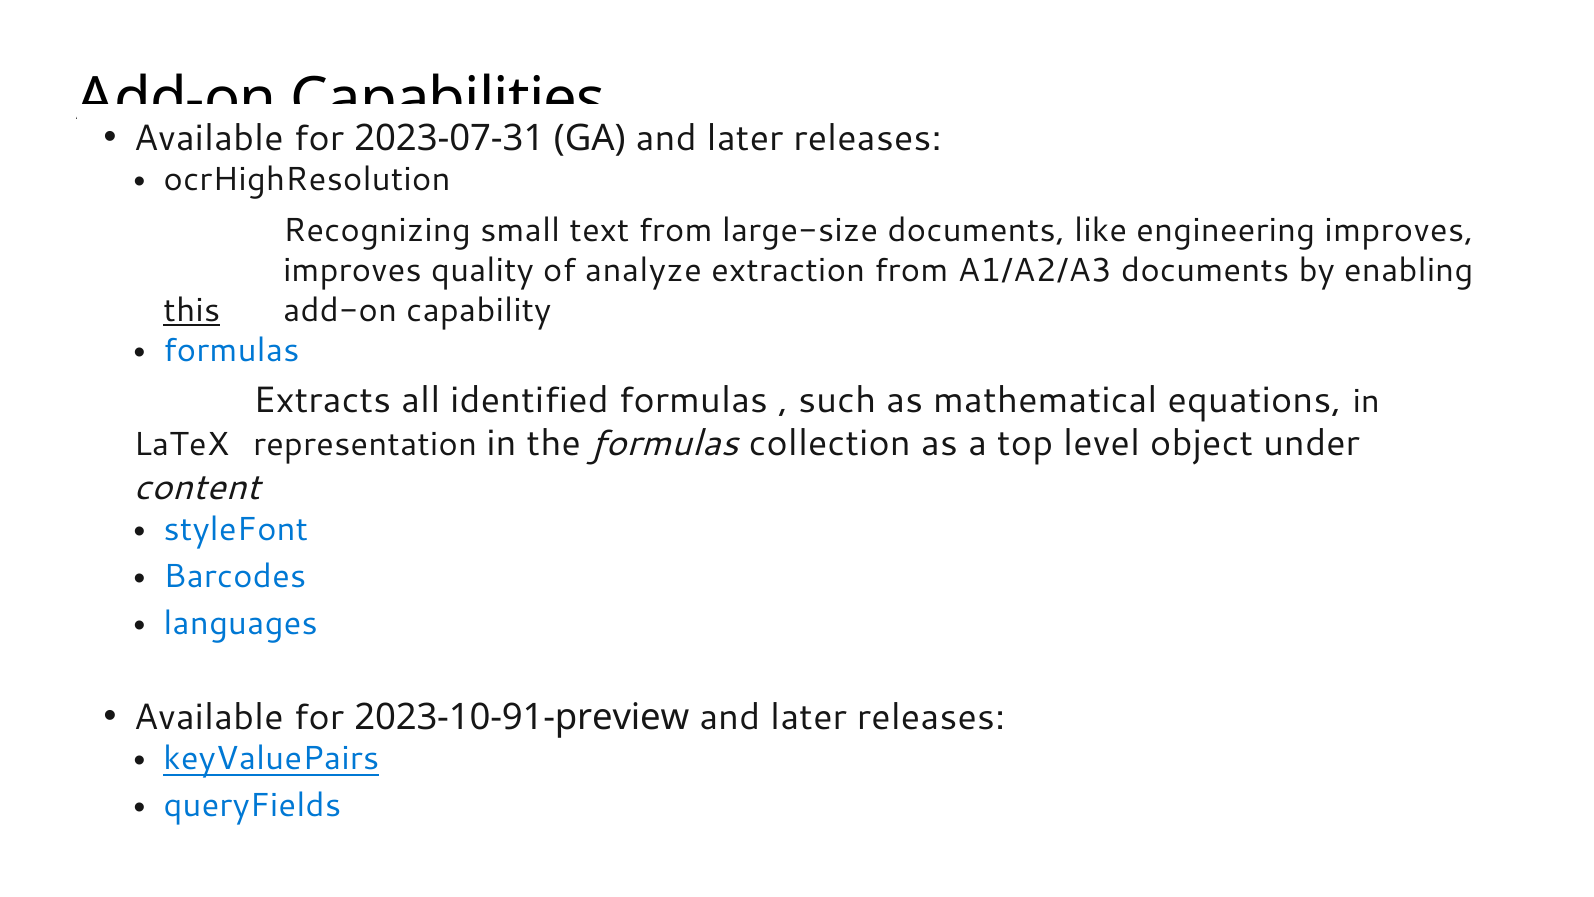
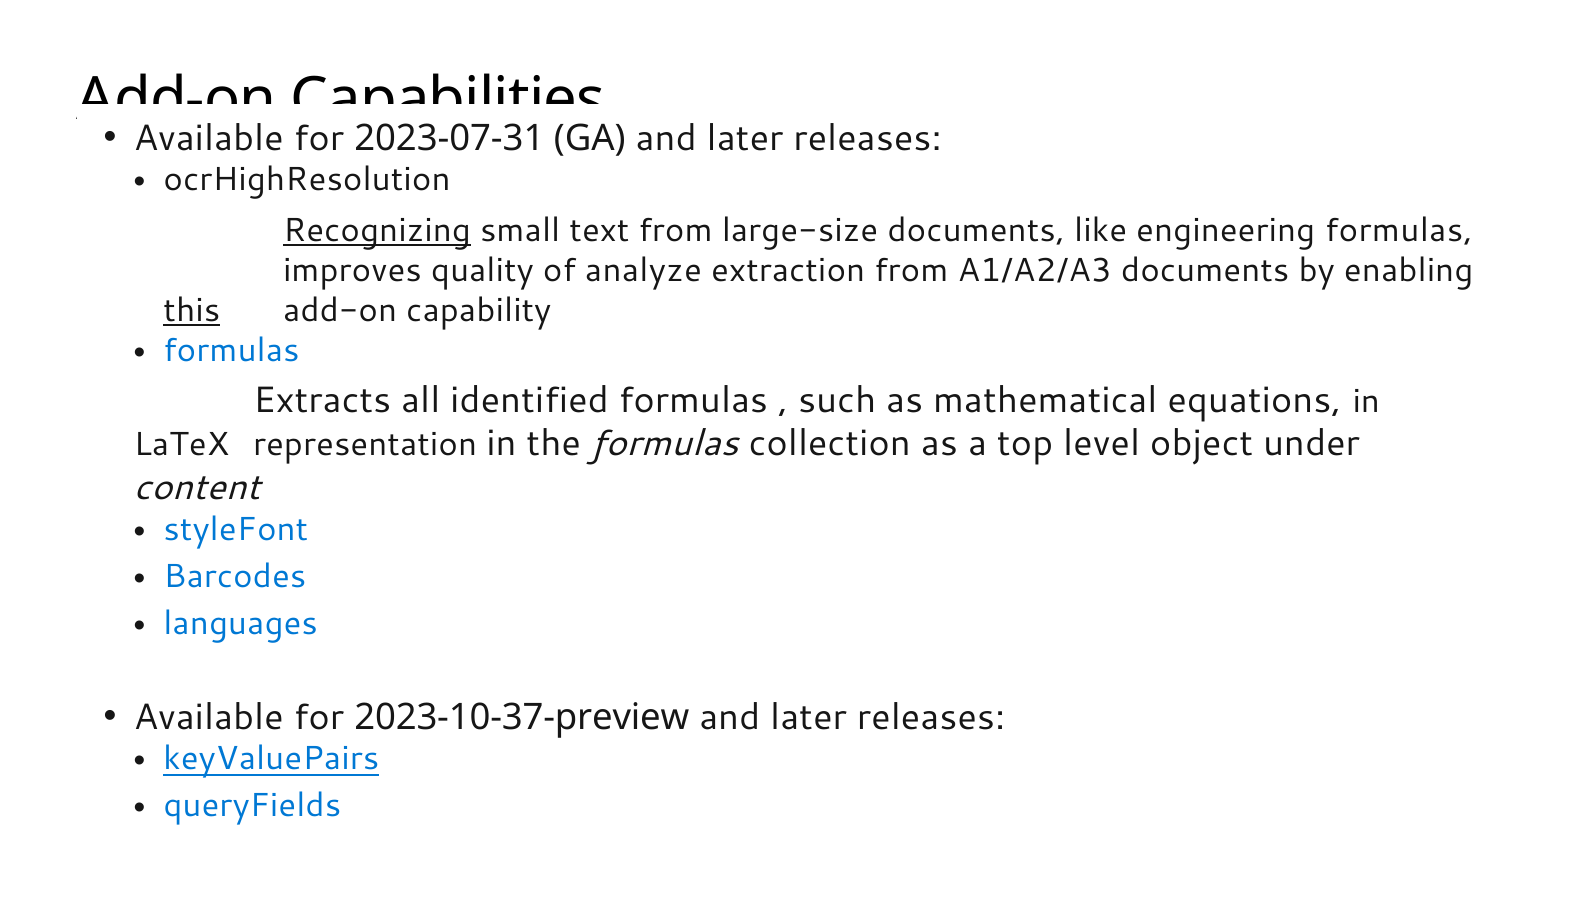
Recognizing underline: none -> present
engineering improves: improves -> formulas
2023-10-91-preview: 2023-10-91-preview -> 2023-10-37-preview
